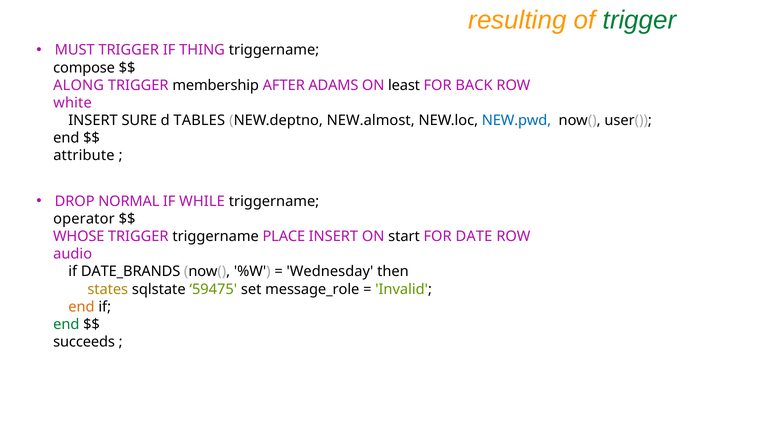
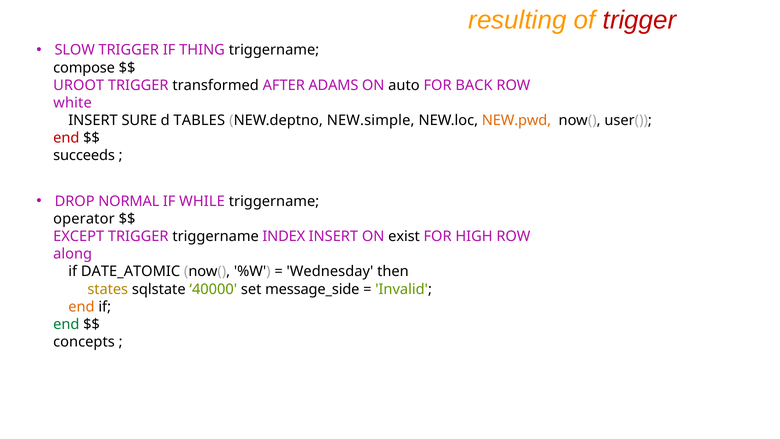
trigger at (640, 20) colour: green -> red
MUST: MUST -> SLOW
ALONG: ALONG -> UROOT
membership: membership -> transformed
least: least -> auto
NEW.almost: NEW.almost -> NEW.simple
NEW.pwd colour: blue -> orange
end at (66, 138) colour: black -> red
attribute: attribute -> succeeds
WHOSE: WHOSE -> EXCEPT
PLACE: PLACE -> INDEX
start: start -> exist
DATE: DATE -> HIGH
audio: audio -> along
DATE_BRANDS: DATE_BRANDS -> DATE_ATOMIC
59475: 59475 -> 40000
message_role: message_role -> message_side
succeeds: succeeds -> concepts
